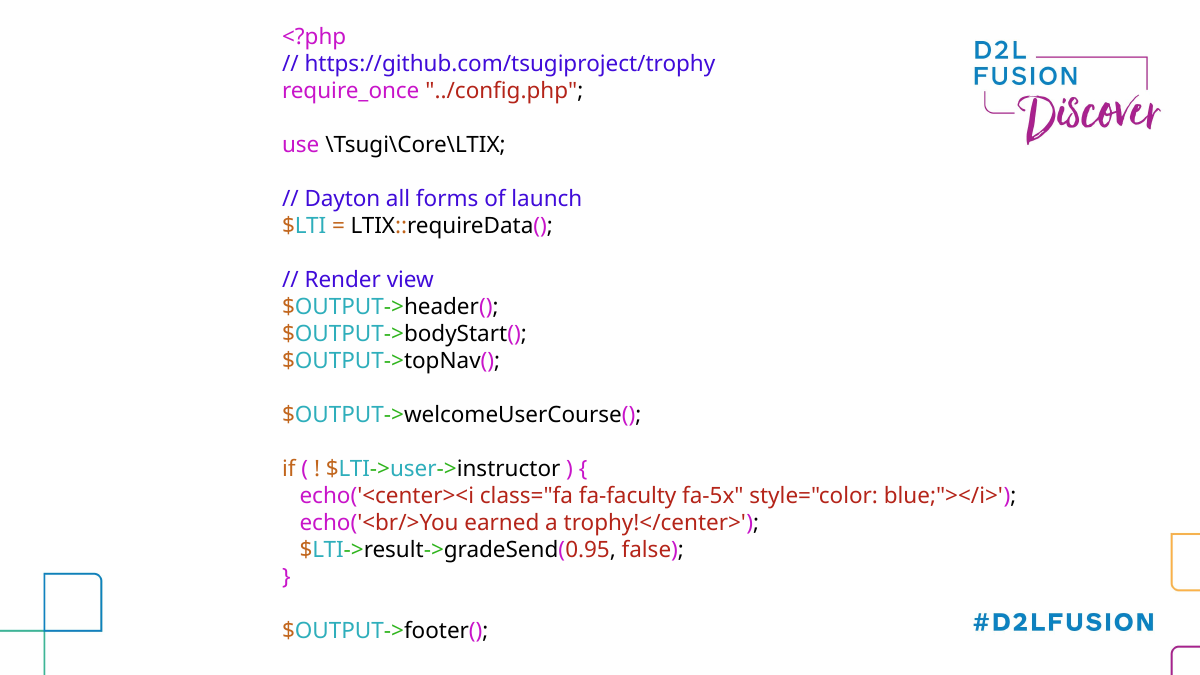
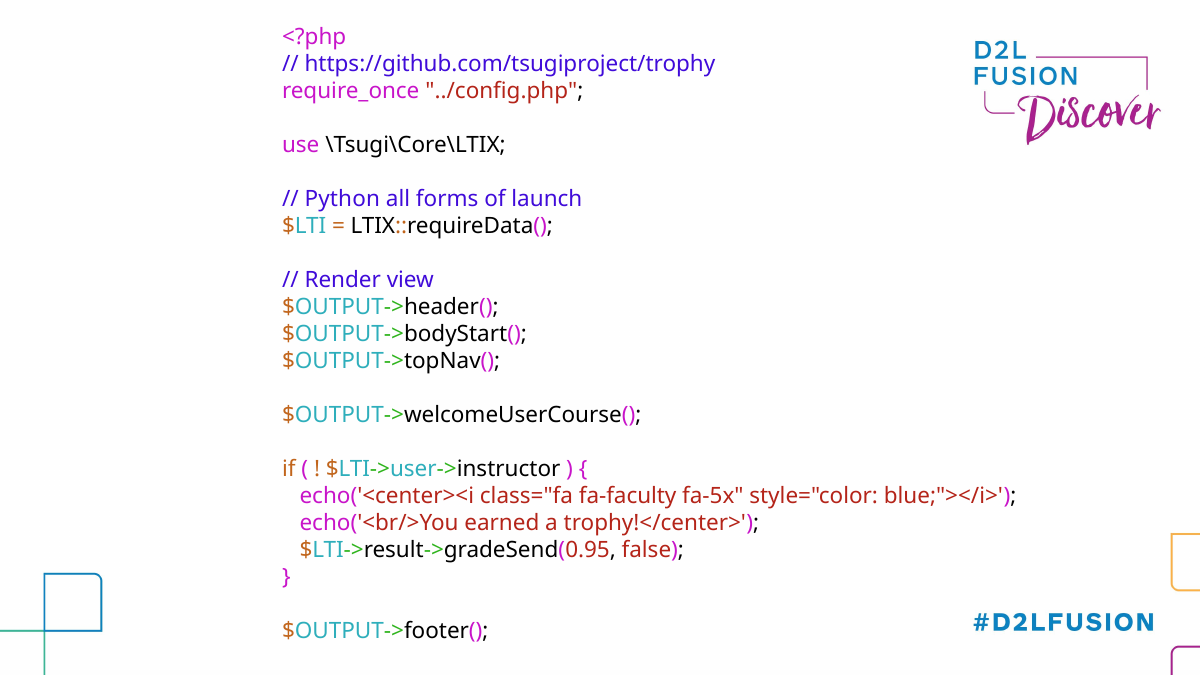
Dayton: Dayton -> Python
